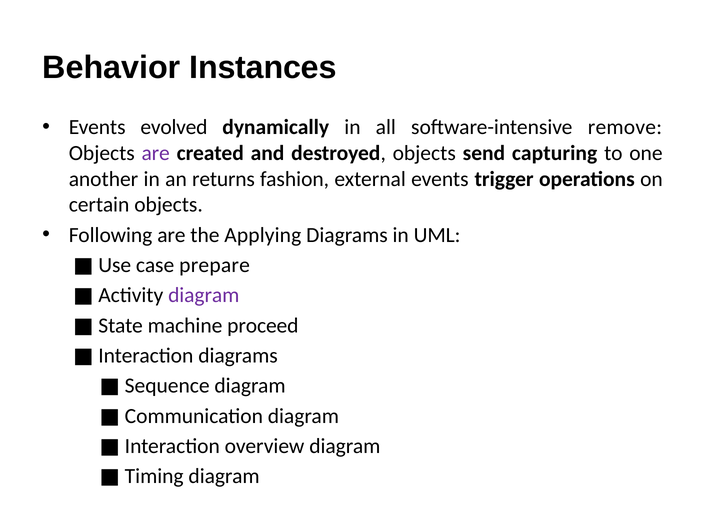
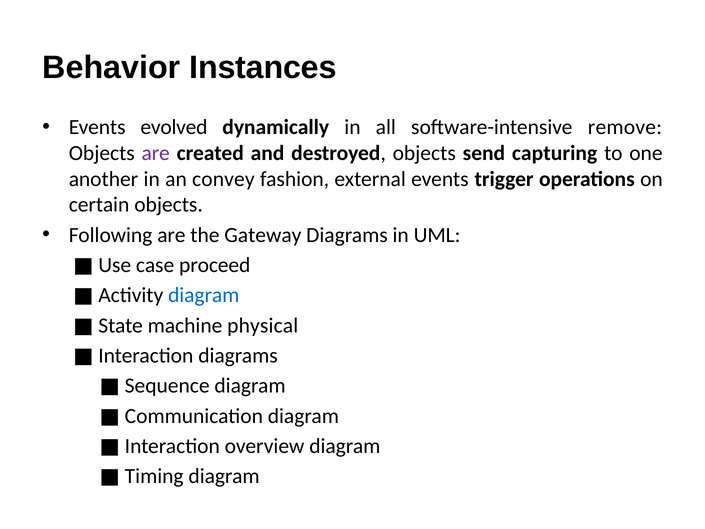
returns: returns -> convey
Applying: Applying -> Gateway
prepare: prepare -> proceed
diagram at (204, 295) colour: purple -> blue
proceed: proceed -> physical
